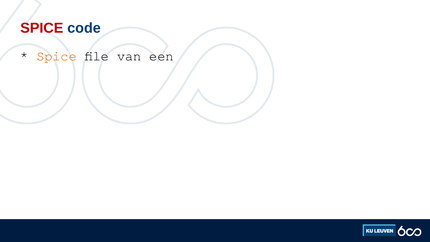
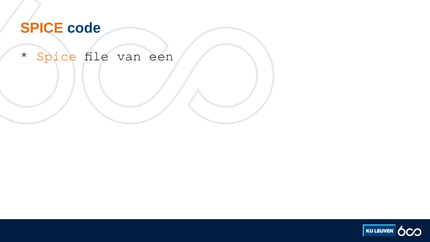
SPICE at (42, 28) colour: red -> orange
